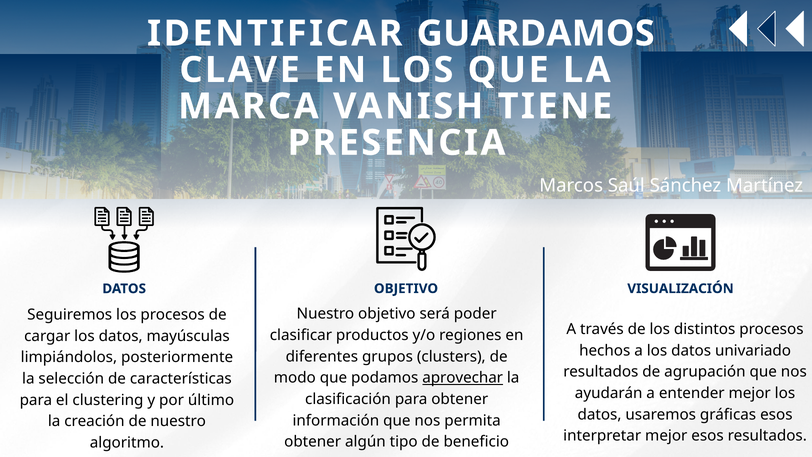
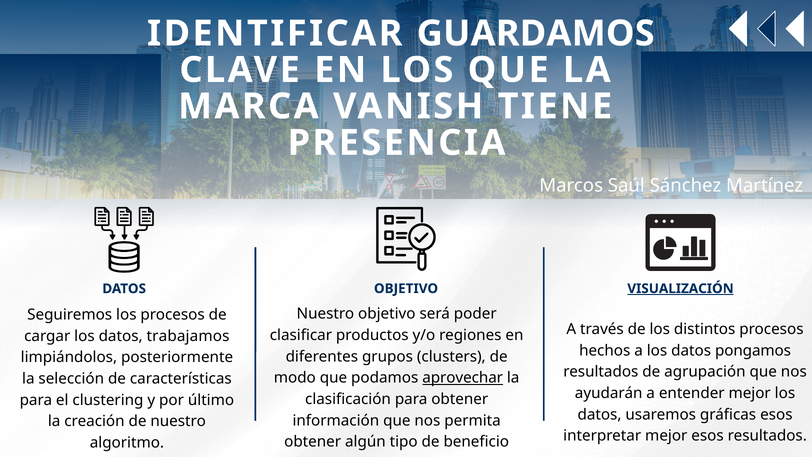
VISUALIZACIÓN underline: none -> present
mayúsculas: mayúsculas -> trabajamos
univariado: univariado -> pongamos
